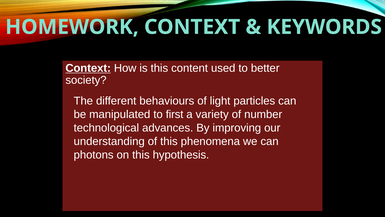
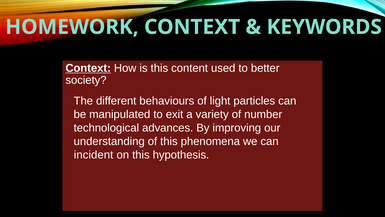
first: first -> exit
photons: photons -> incident
